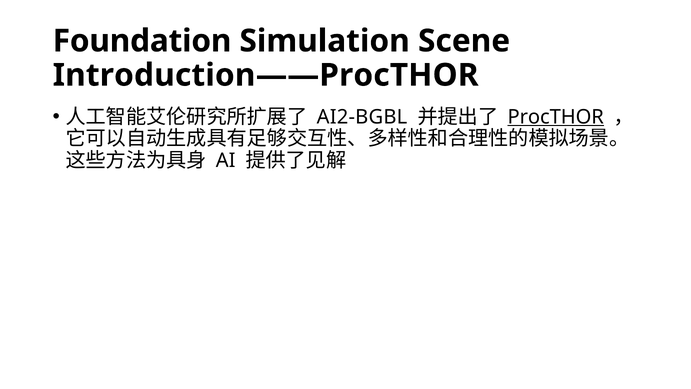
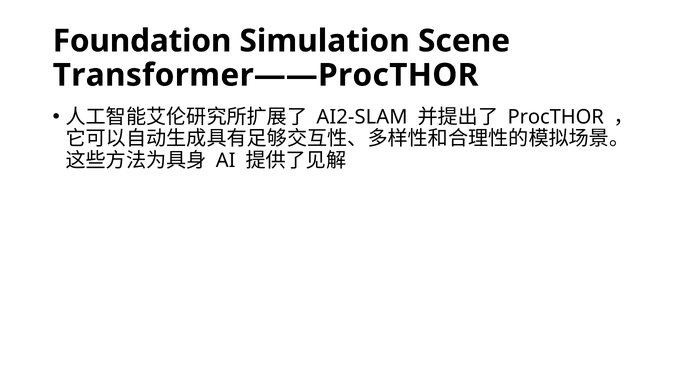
Introduction——ProcTHOR: Introduction——ProcTHOR -> Transformer——ProcTHOR
AI2-BGBL: AI2-BGBL -> AI2-SLAM
ProcTHOR underline: present -> none
